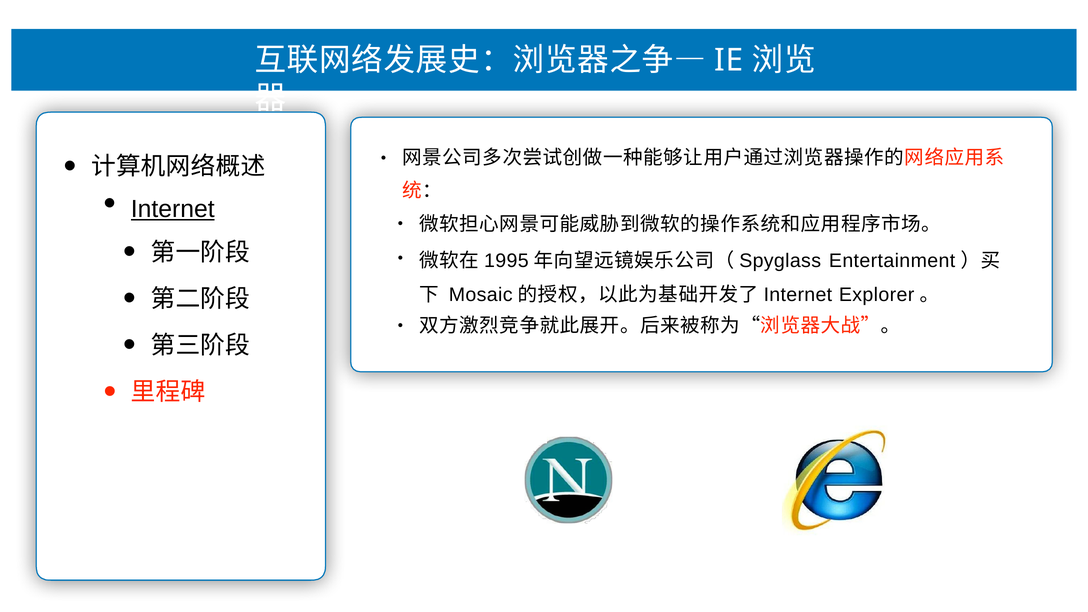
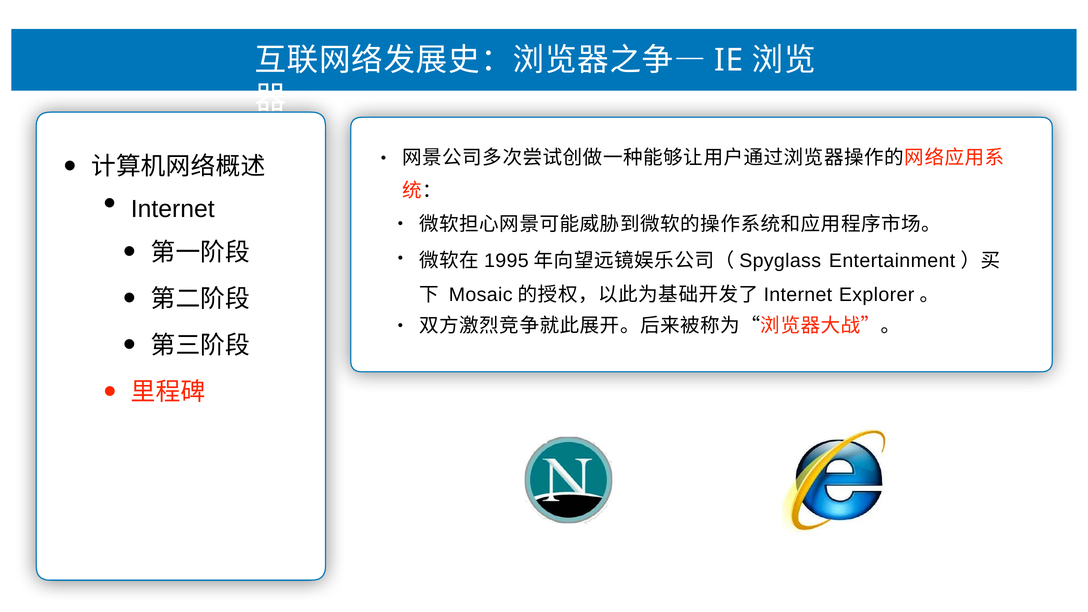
Internet at (173, 209) underline: present -> none
